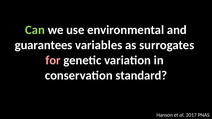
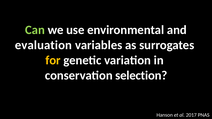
guarantees: guarantees -> evaluation
for colour: pink -> yellow
standard: standard -> selection
